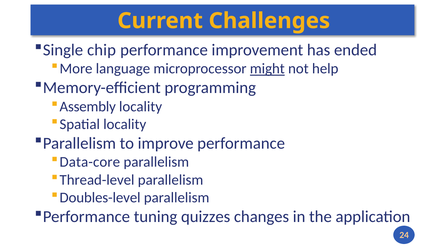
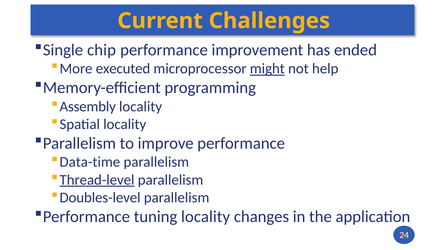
language: language -> executed
Data-core: Data-core -> Data-time
Thread-level underline: none -> present
tuning quizzes: quizzes -> locality
